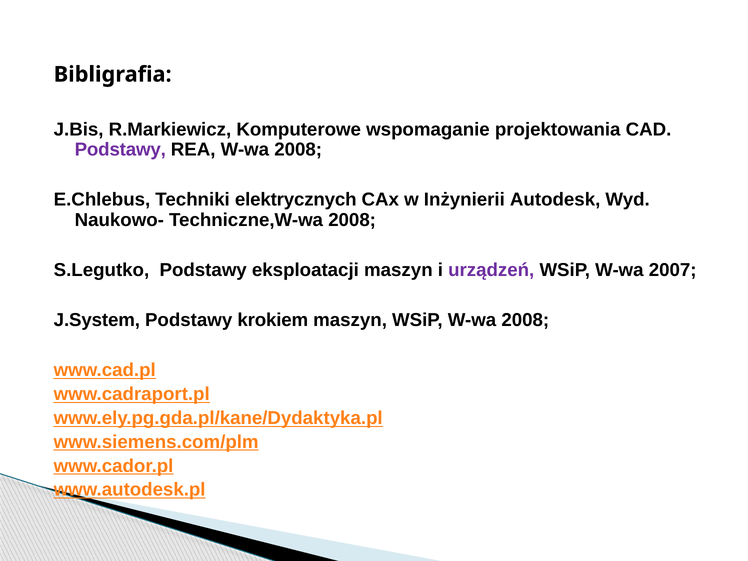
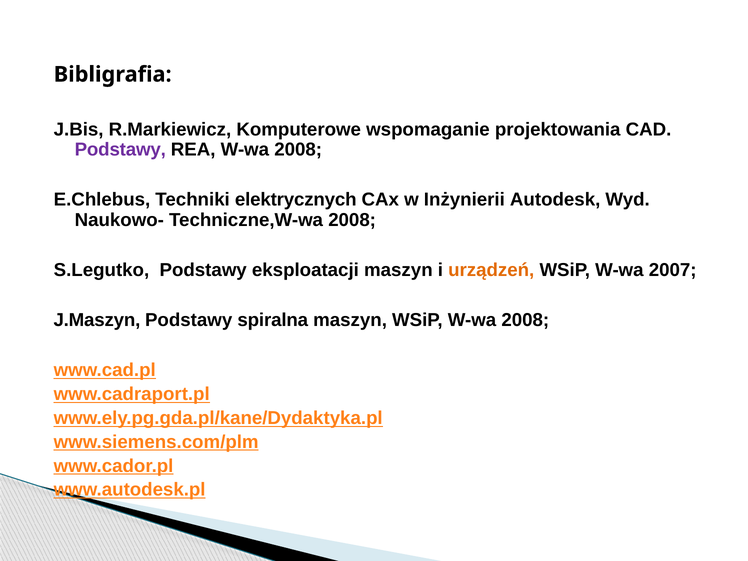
urządzeń colour: purple -> orange
J.System: J.System -> J.Maszyn
krokiem: krokiem -> spiralna
